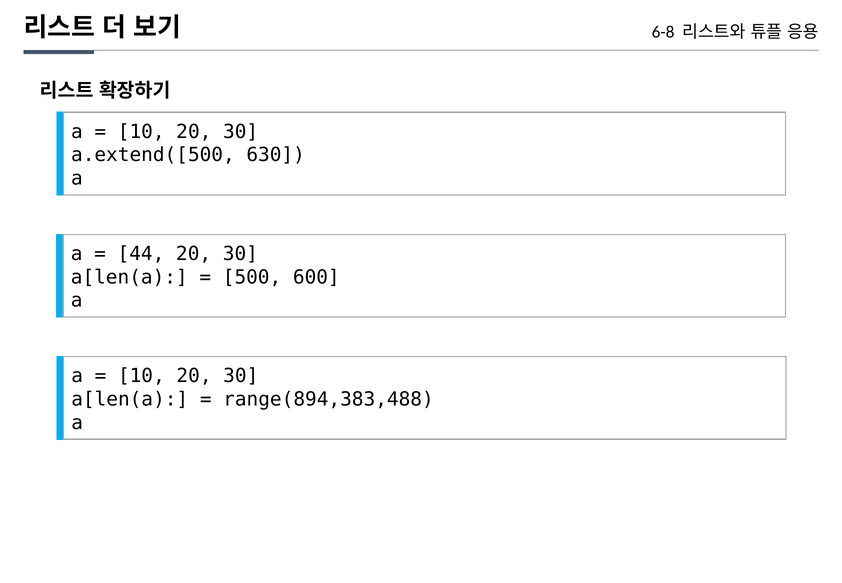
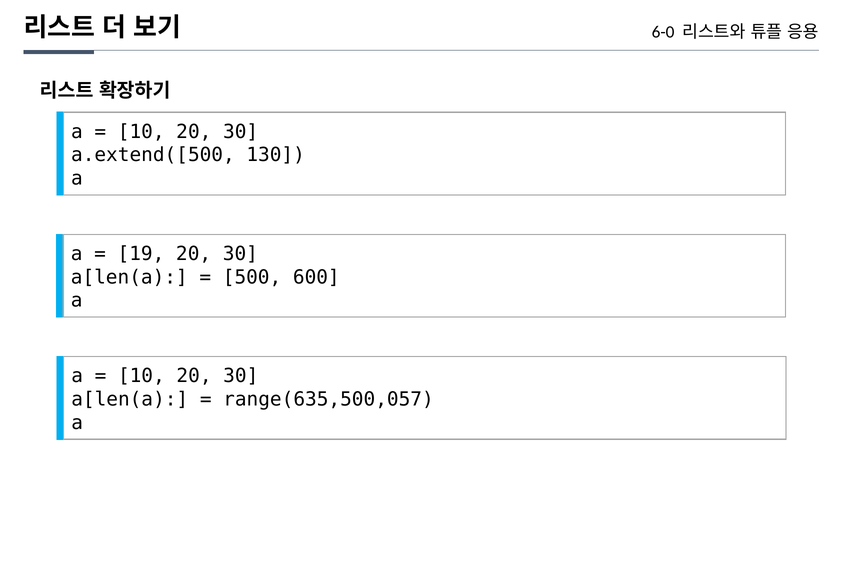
6-8: 6-8 -> 6-0
630: 630 -> 130
44: 44 -> 19
range(894,383,488: range(894,383,488 -> range(635,500,057
